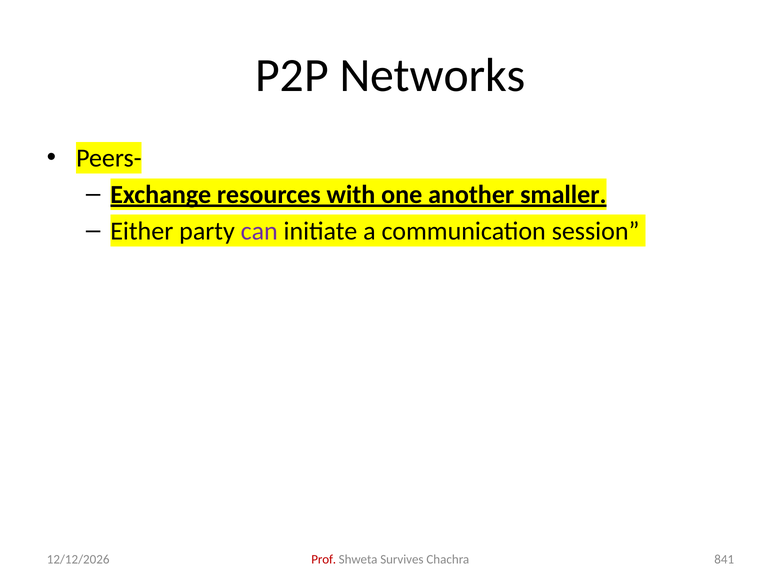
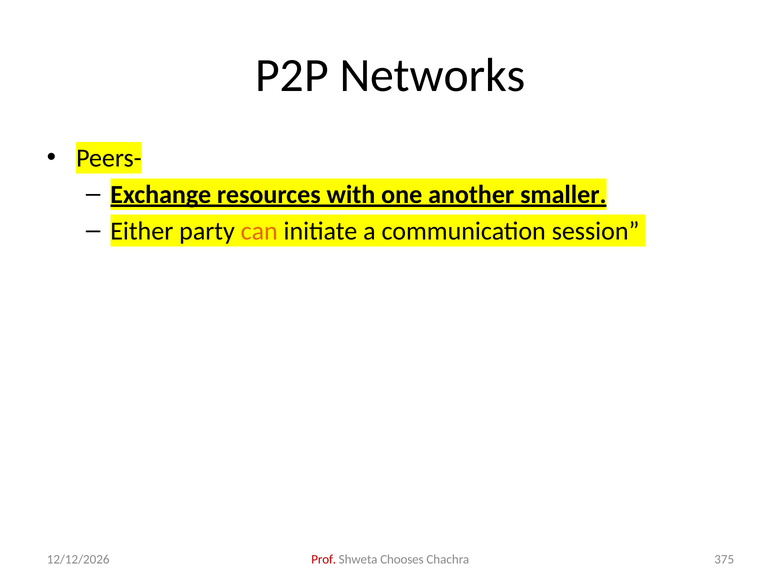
can colour: purple -> orange
Survives: Survives -> Chooses
841: 841 -> 375
